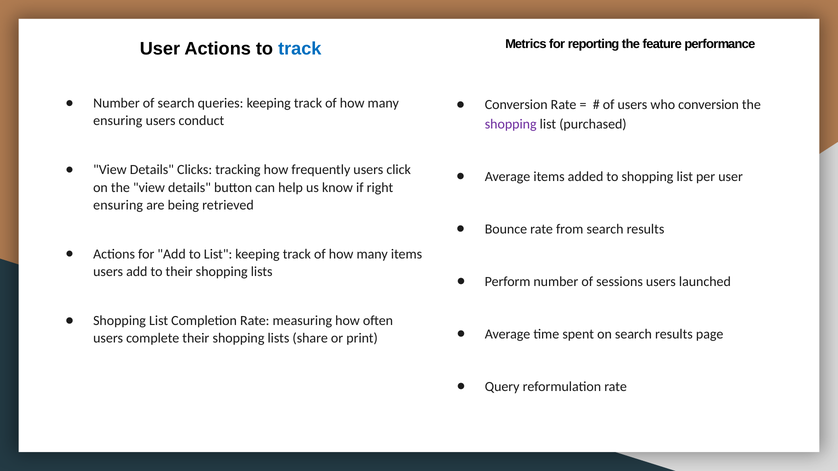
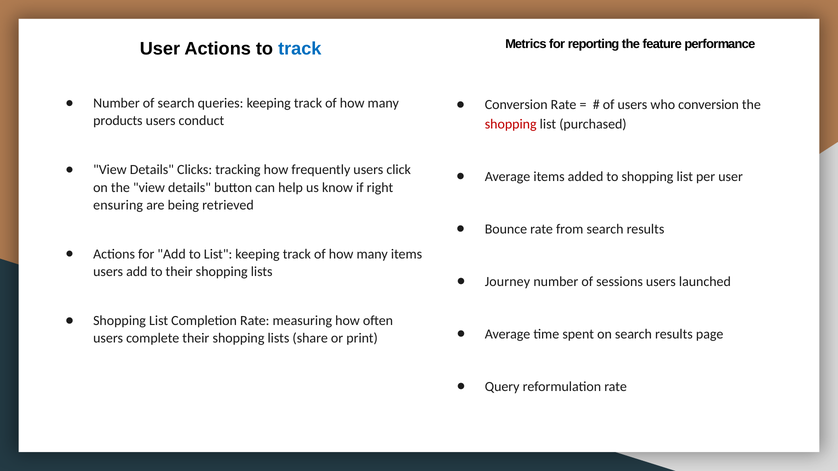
ensuring at (118, 121): ensuring -> products
shopping at (511, 124) colour: purple -> red
Perform: Perform -> Journey
